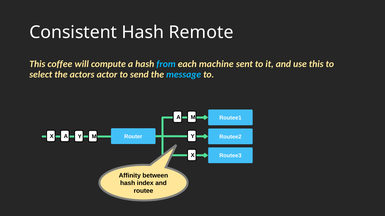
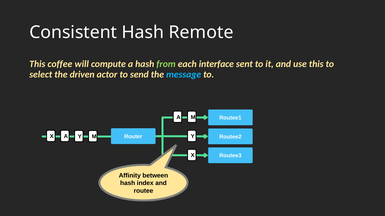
from colour: light blue -> light green
machine: machine -> interface
actors: actors -> driven
